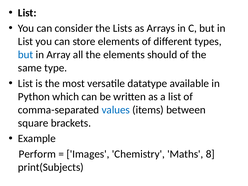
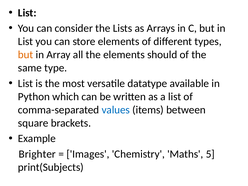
but at (26, 55) colour: blue -> orange
Perform: Perform -> Brighter
8: 8 -> 5
